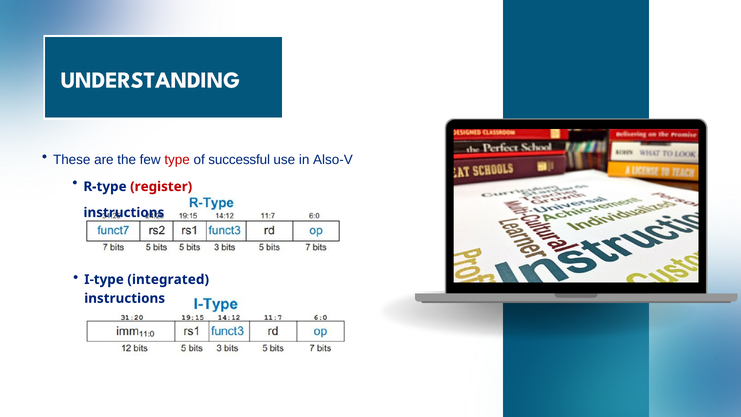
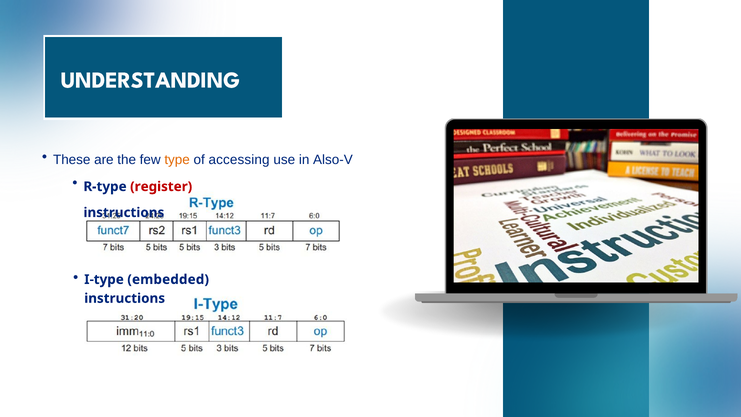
type colour: red -> orange
successful: successful -> accessing
integrated: integrated -> embedded
